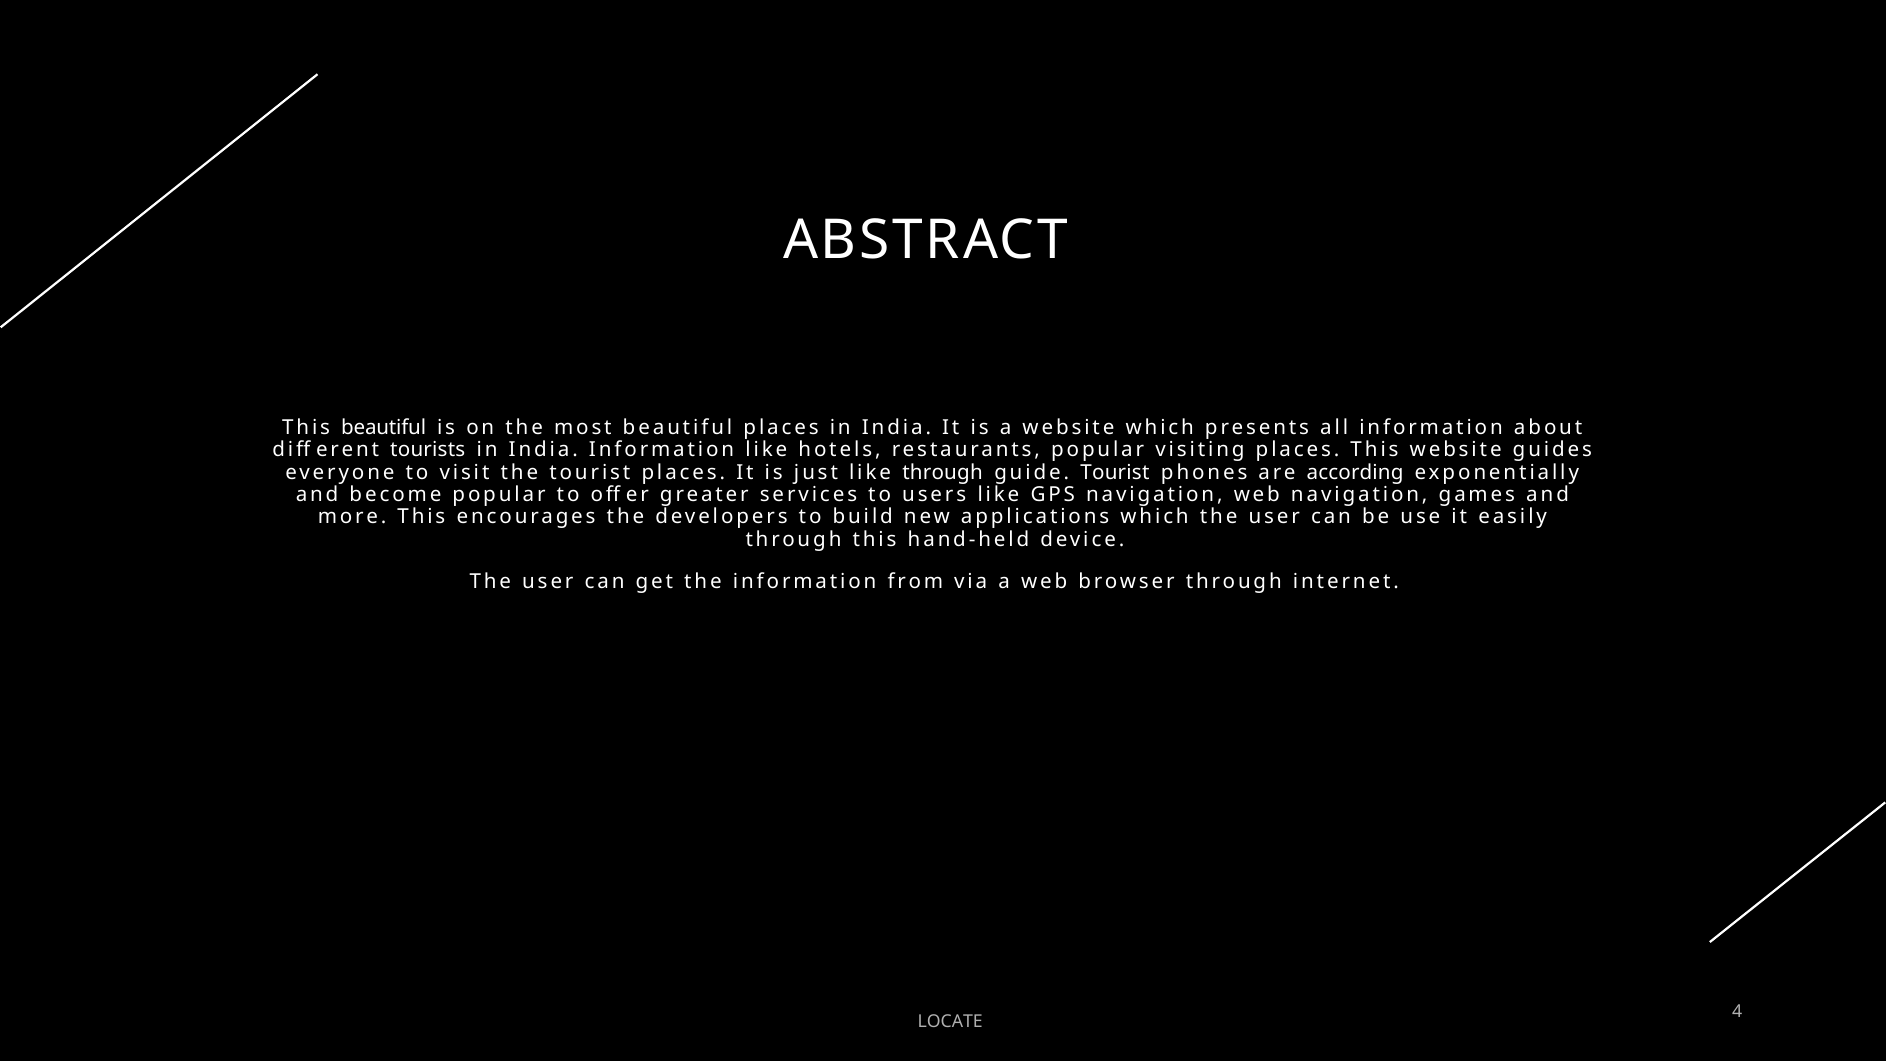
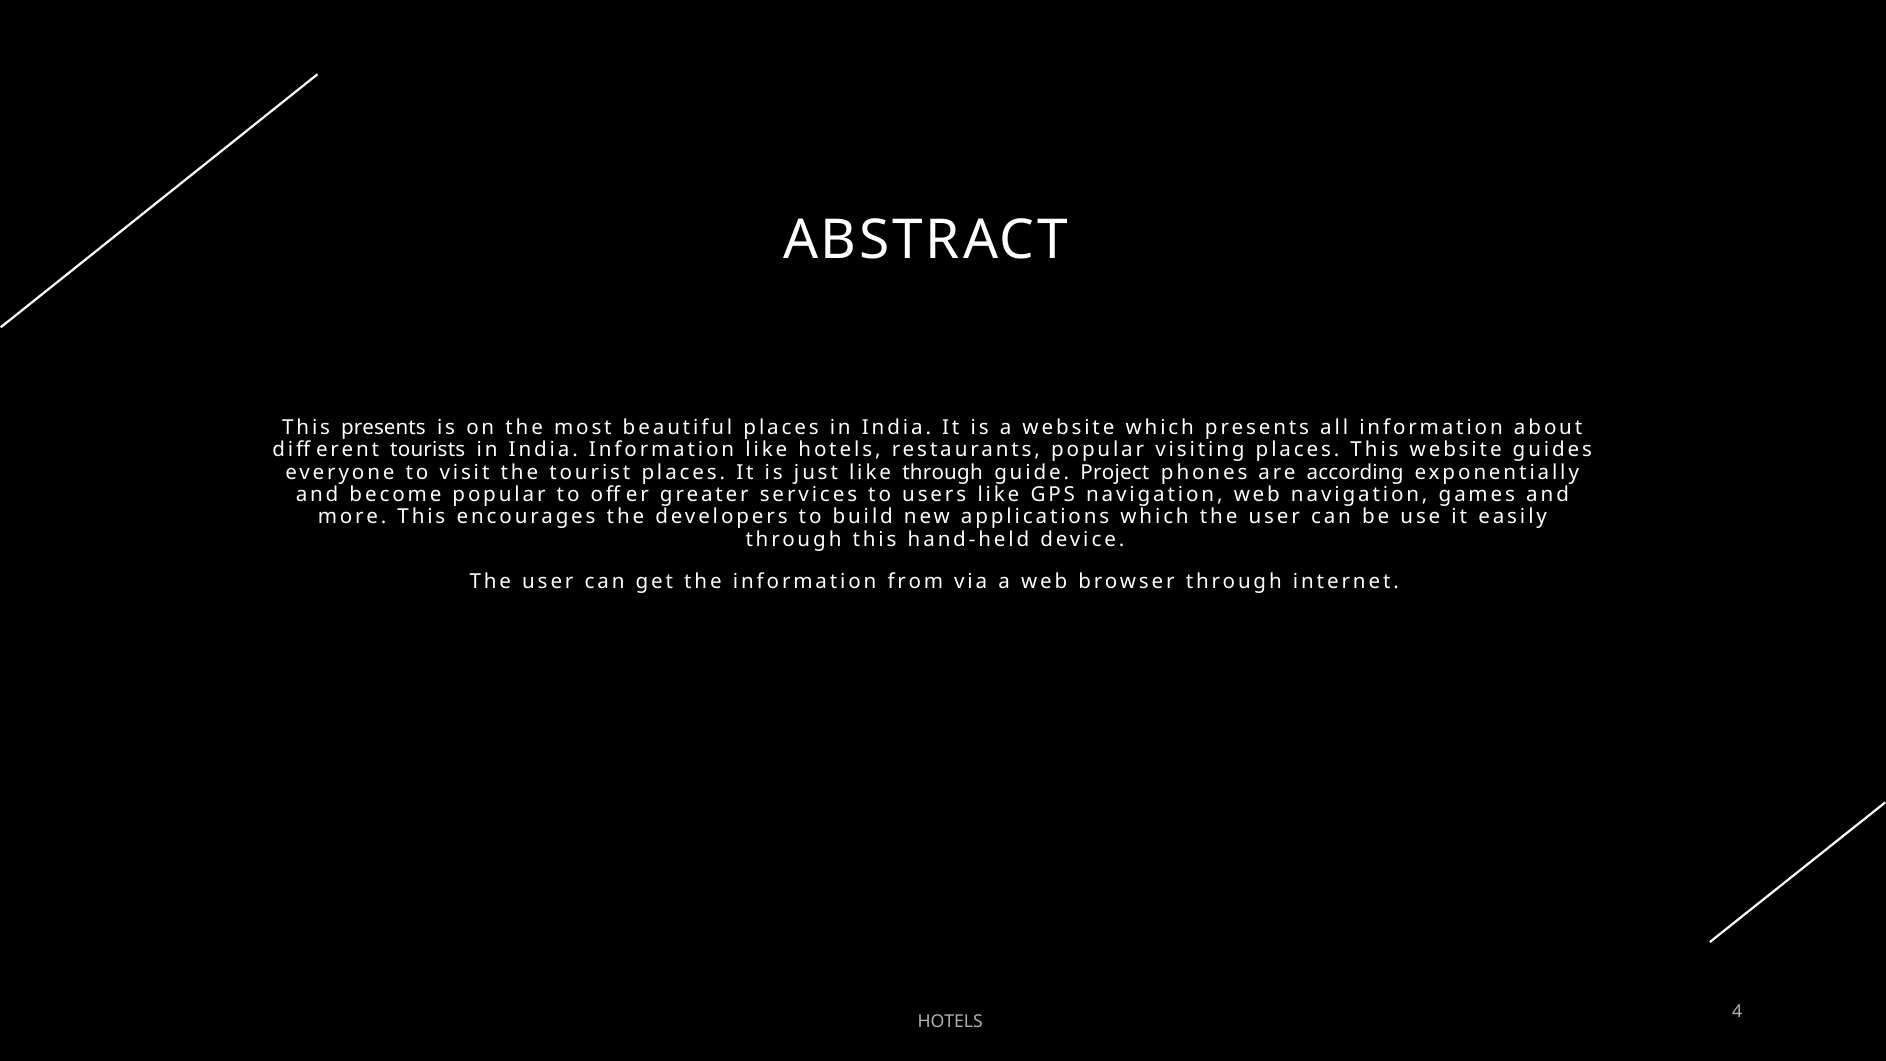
This beautiful: beautiful -> presents
guide Tourist: Tourist -> Project
LOCATE at (950, 1021): LOCATE -> HOTELS
